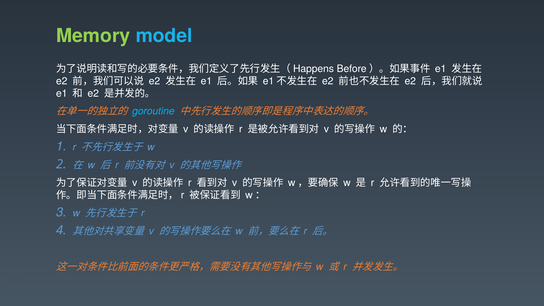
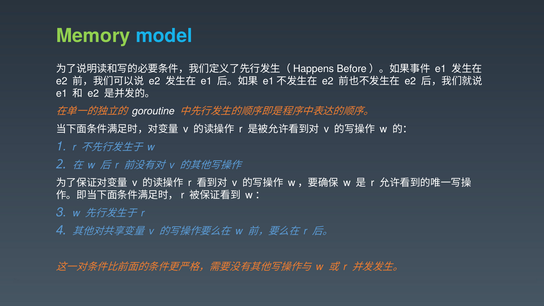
goroutine colour: light blue -> white
